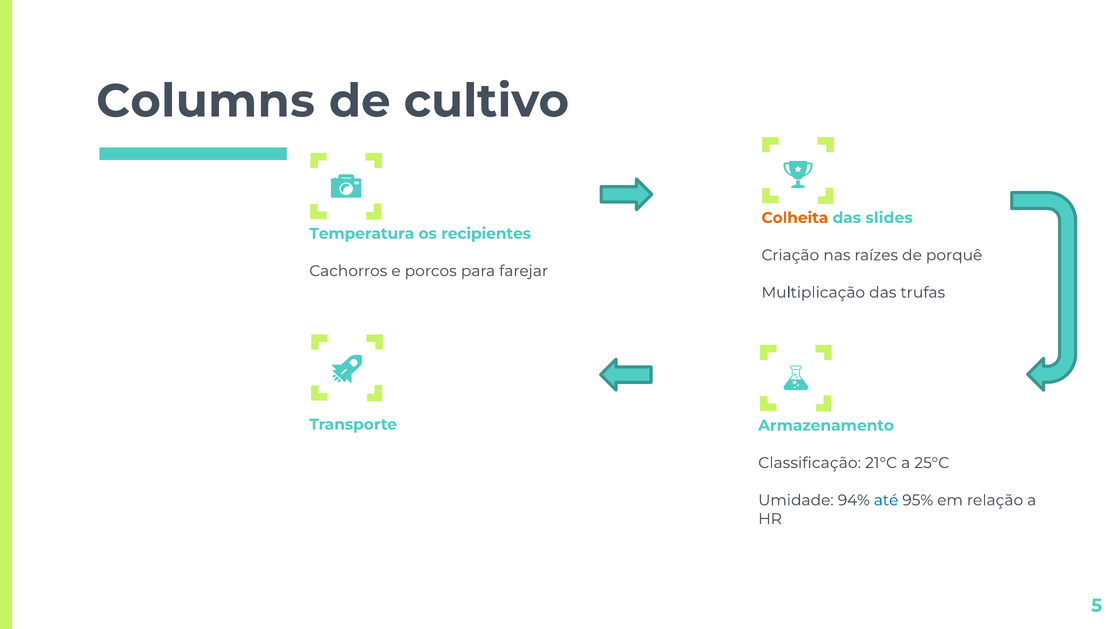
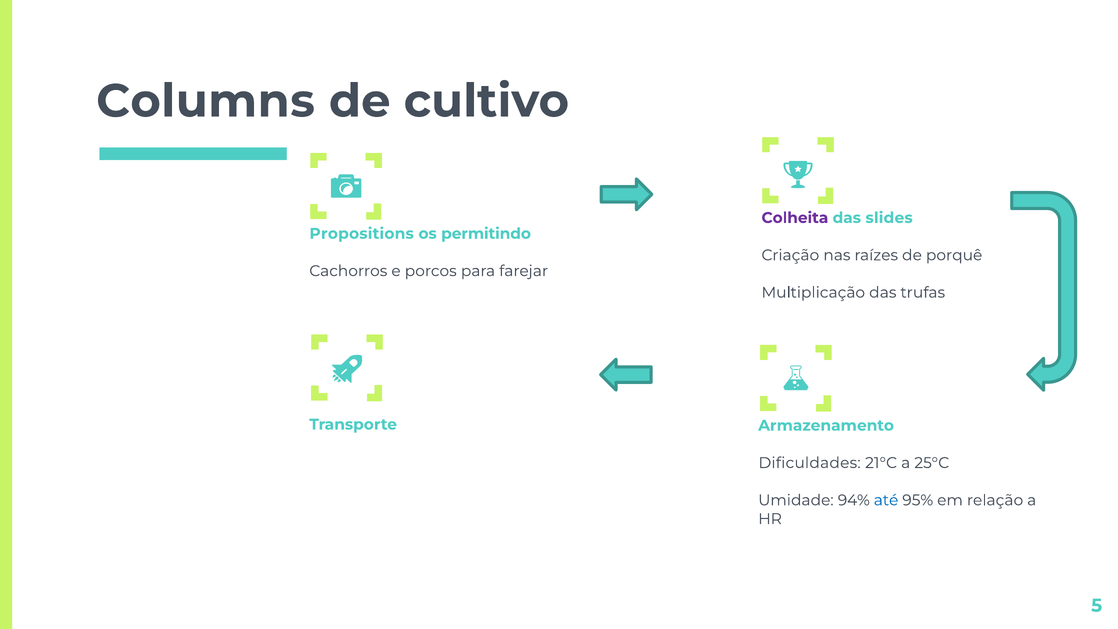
Colheita colour: orange -> purple
Temperatura: Temperatura -> Propositions
recipientes: recipientes -> permitindo
Classificação: Classificação -> Dificuldades
